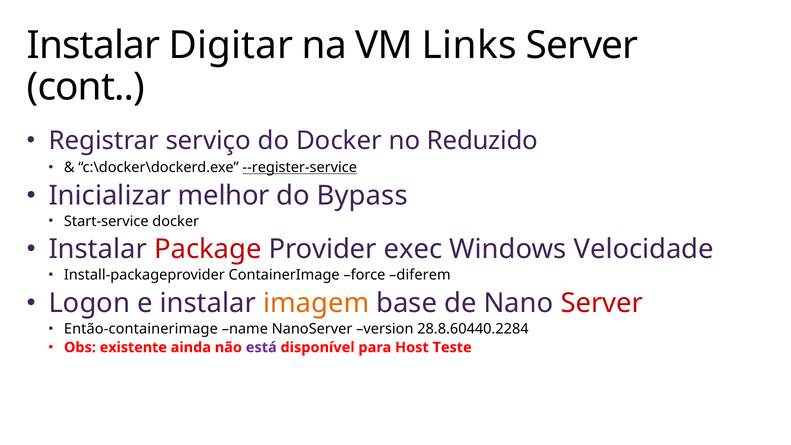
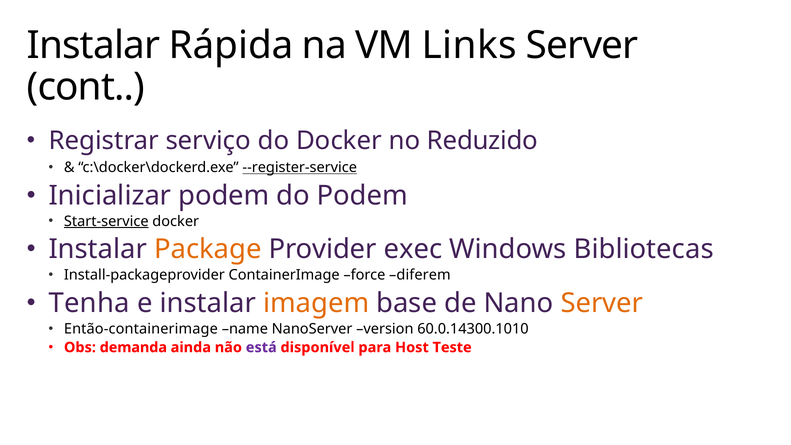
Digitar: Digitar -> Rápida
Inicializar melhor: melhor -> podem
do Bypass: Bypass -> Podem
Start-service underline: none -> present
Package colour: red -> orange
Velocidade: Velocidade -> Bibliotecas
Logon: Logon -> Tenha
Server at (602, 303) colour: red -> orange
28.8.60440.2284: 28.8.60440.2284 -> 60.0.14300.1010
existente: existente -> demanda
